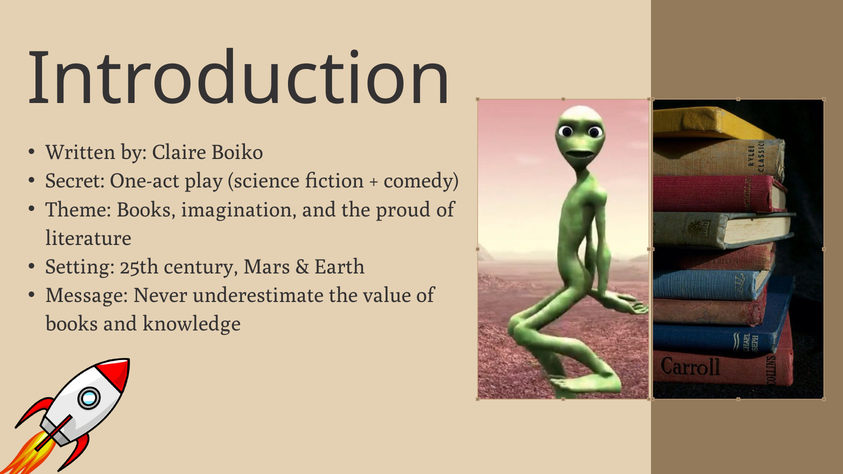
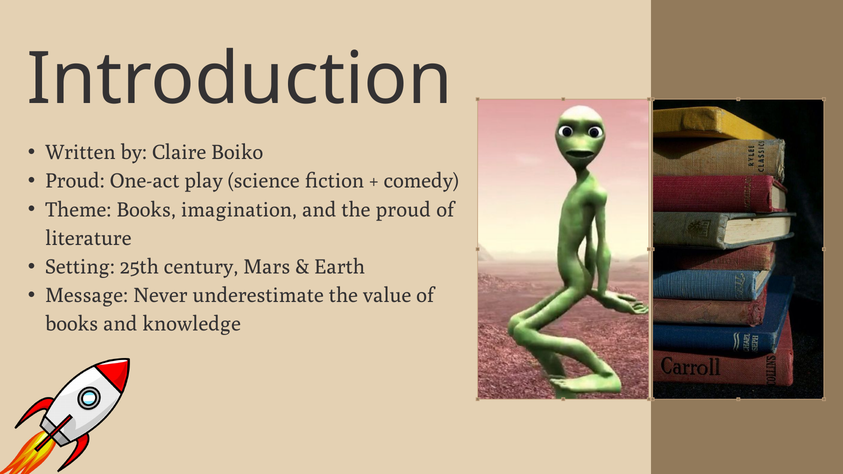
Secret at (75, 181): Secret -> Proud
